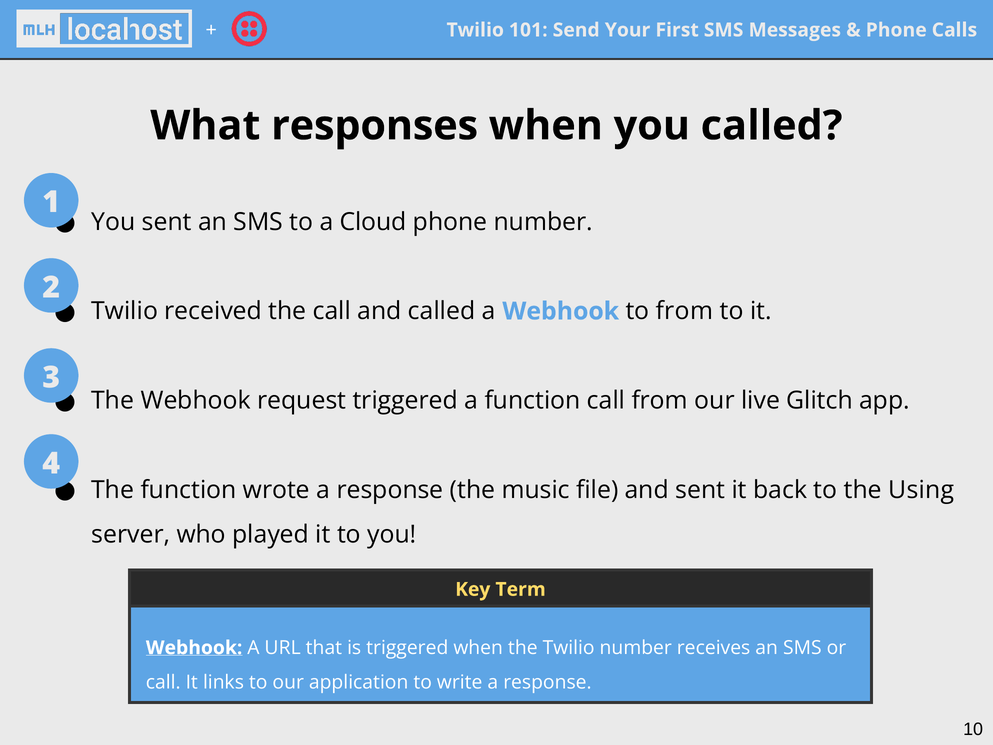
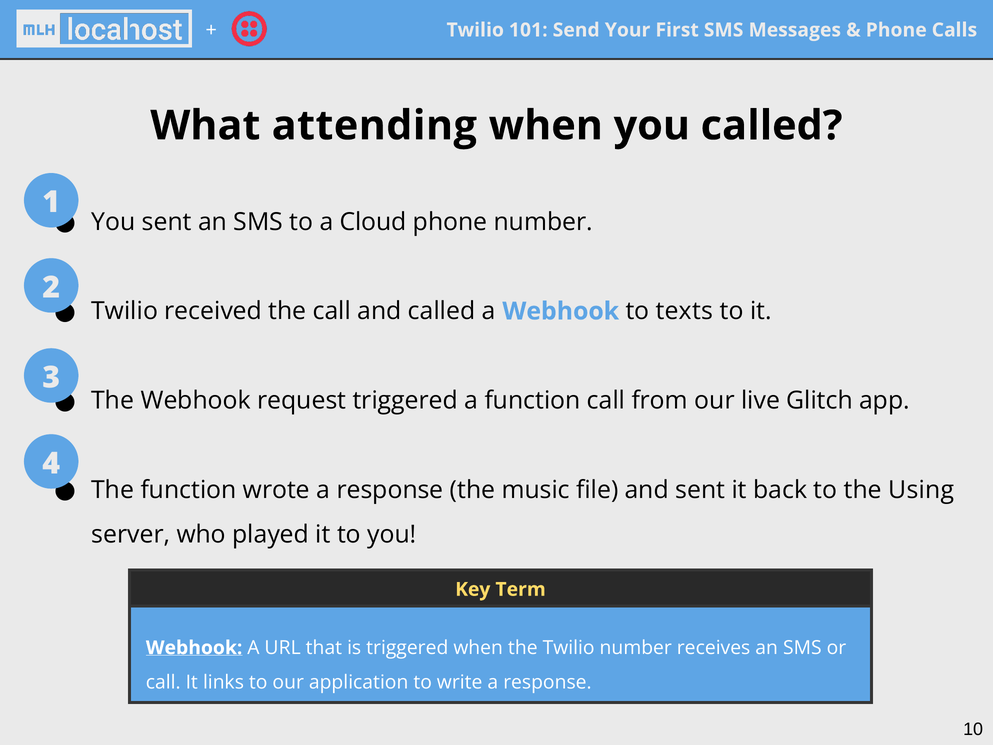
responses: responses -> attending
to from: from -> texts
